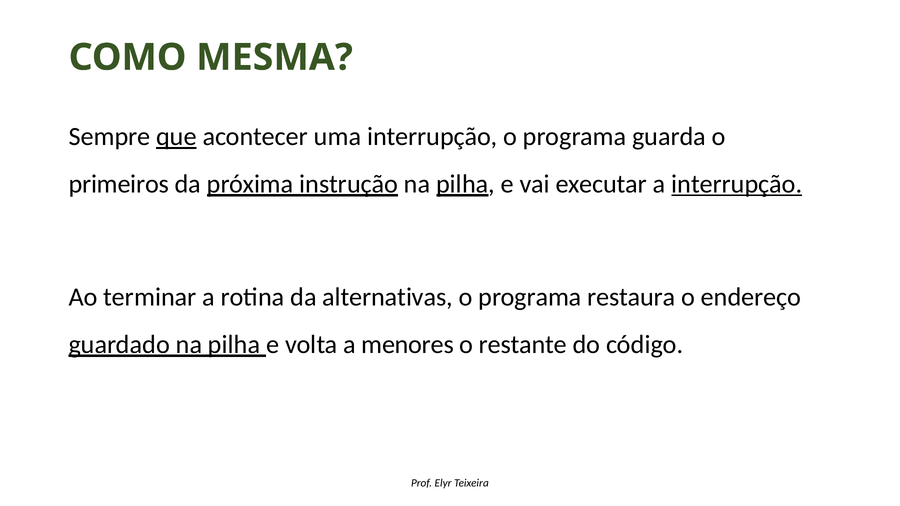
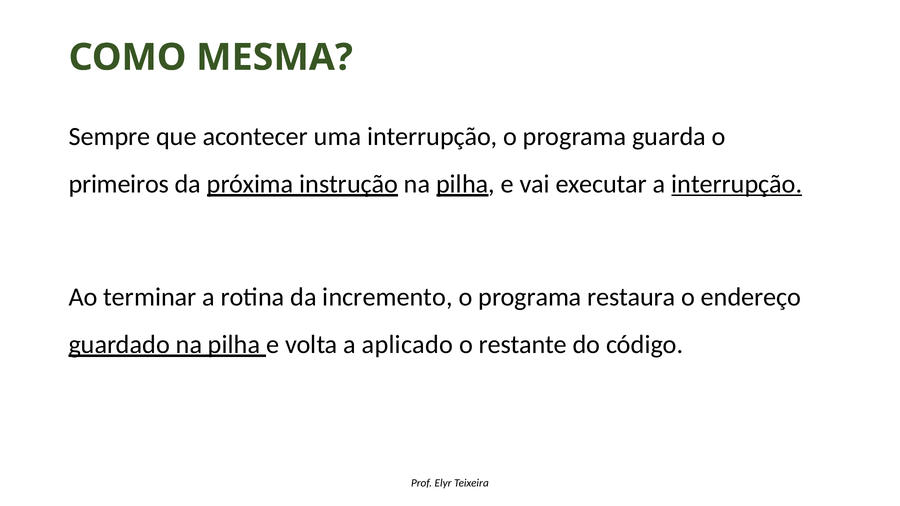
que underline: present -> none
alternativas: alternativas -> incremento
menores: menores -> aplicado
